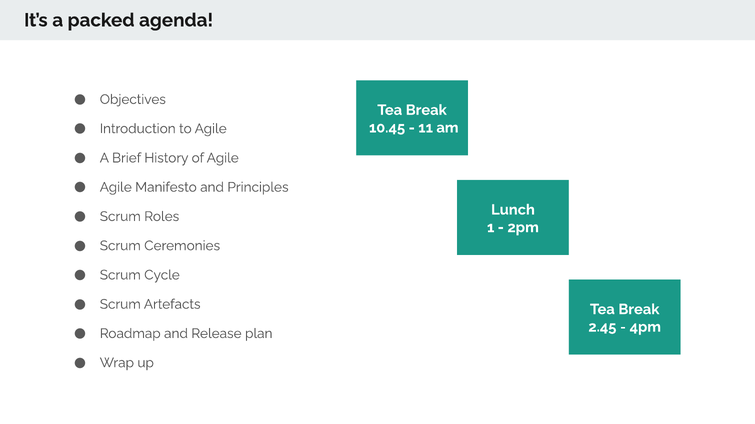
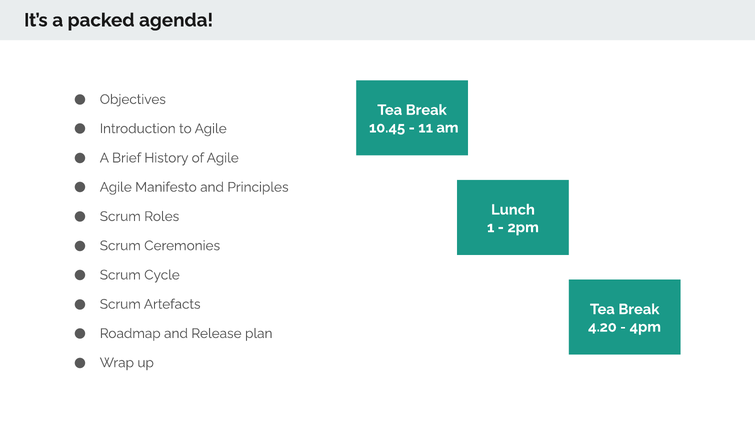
2.45: 2.45 -> 4.20
